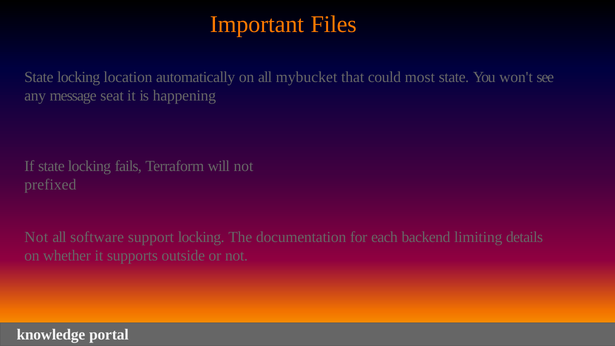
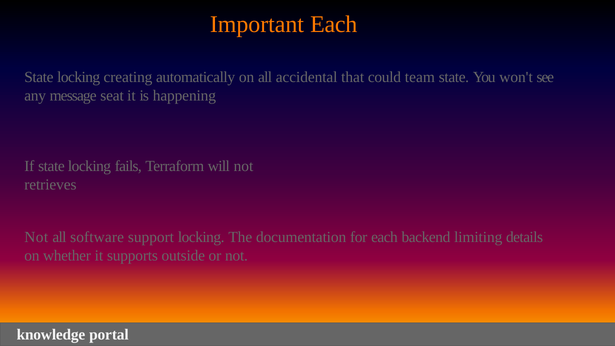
Important Files: Files -> Each
location: location -> creating
mybucket: mybucket -> accidental
most: most -> team
prefixed: prefixed -> retrieves
